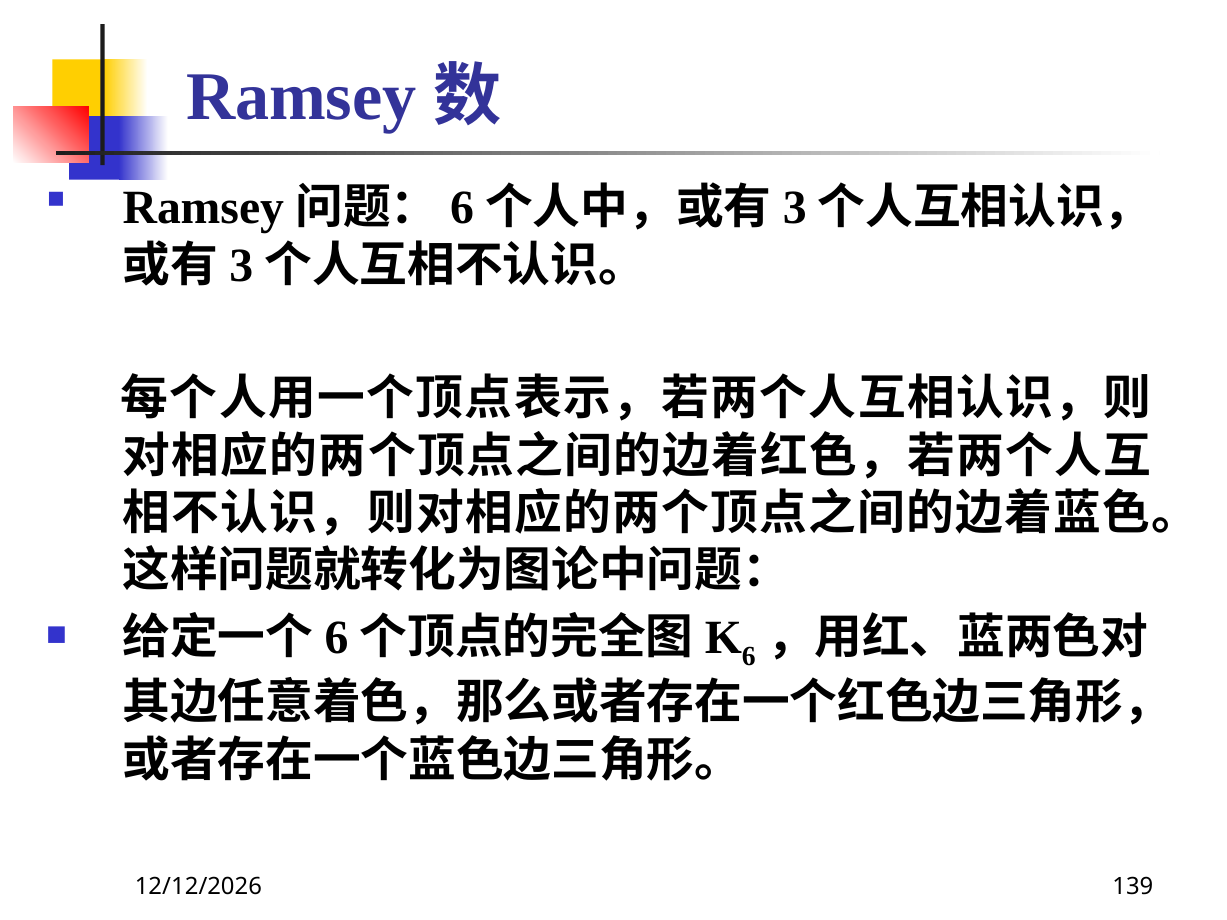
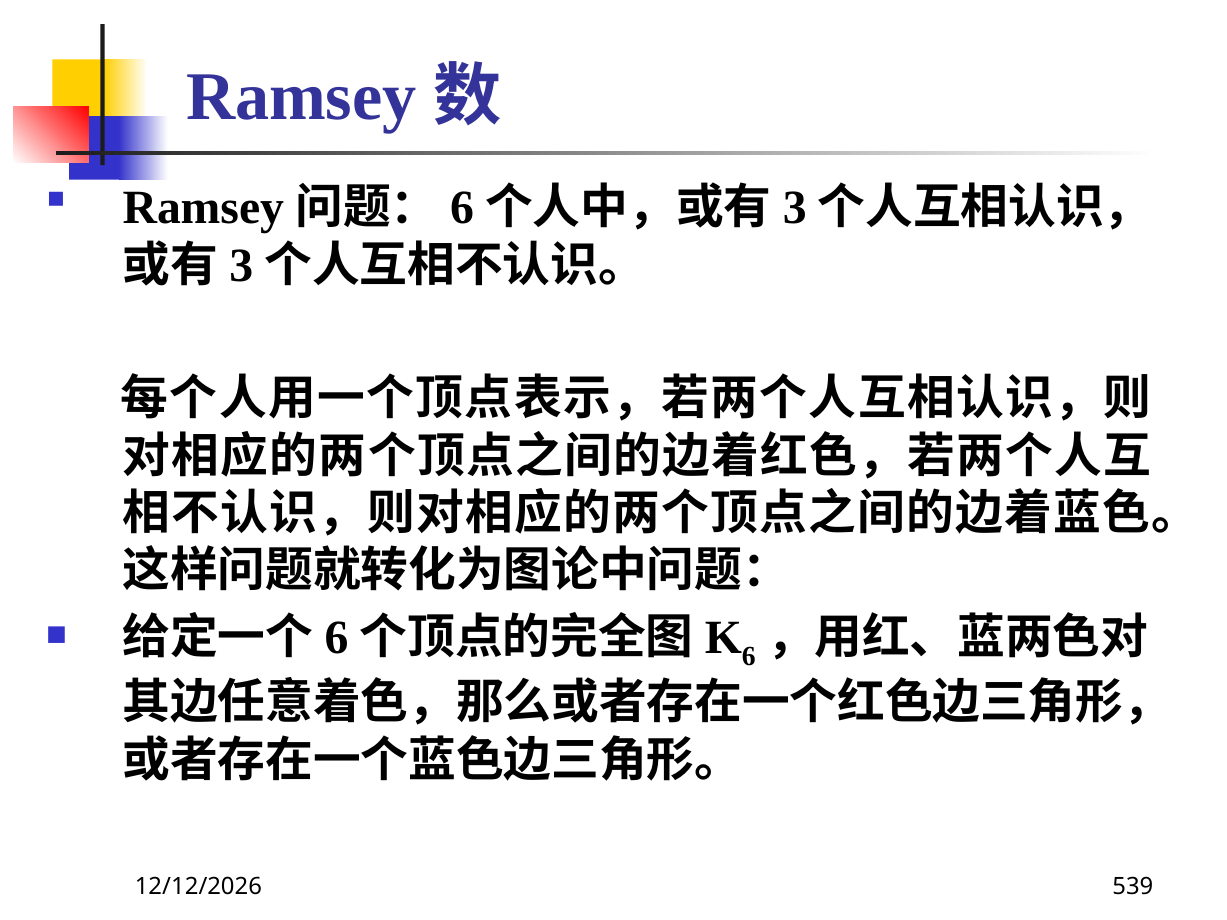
139: 139 -> 539
